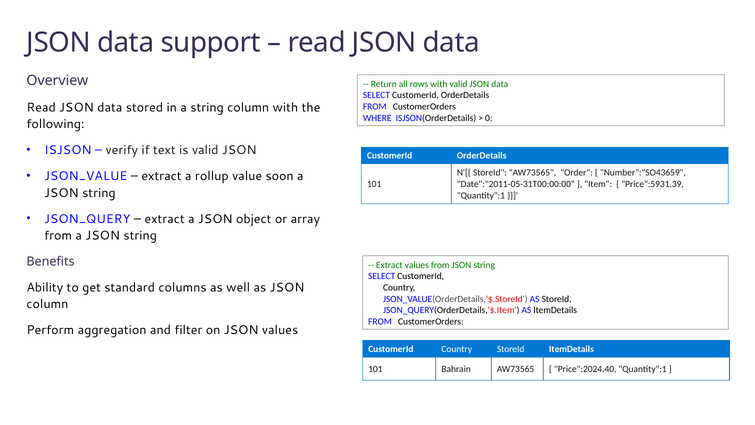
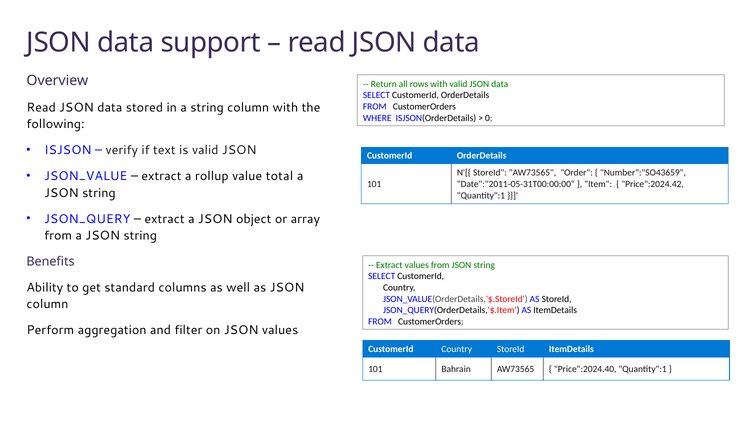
soon: soon -> total
Price":5931.39: Price":5931.39 -> Price":2024.42
